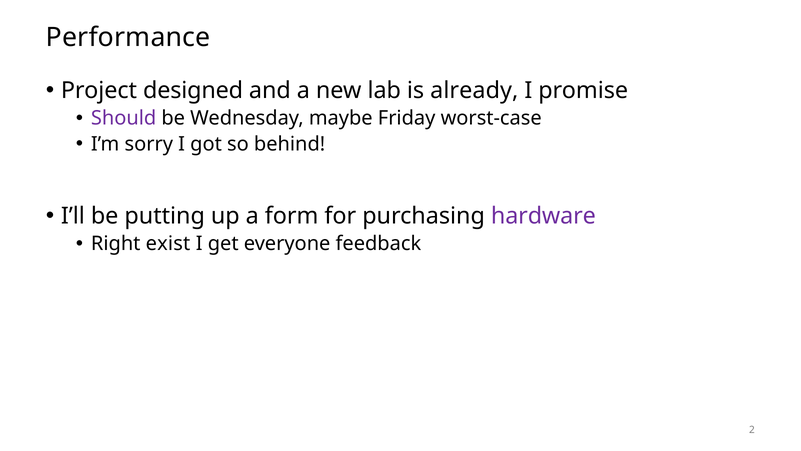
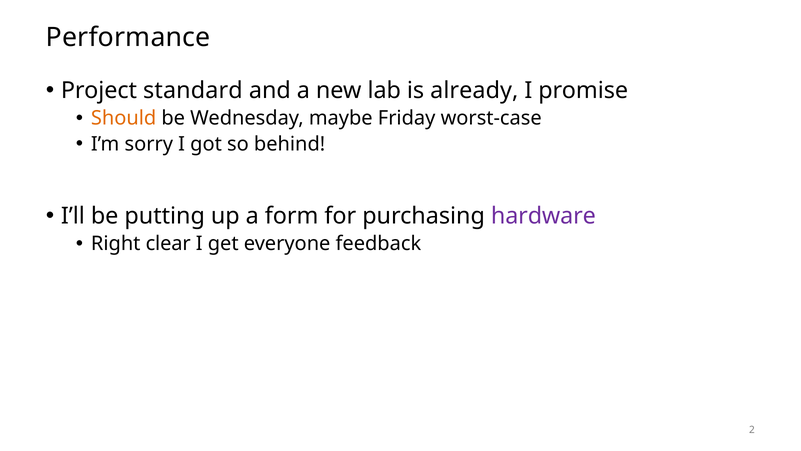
designed: designed -> standard
Should colour: purple -> orange
exist: exist -> clear
